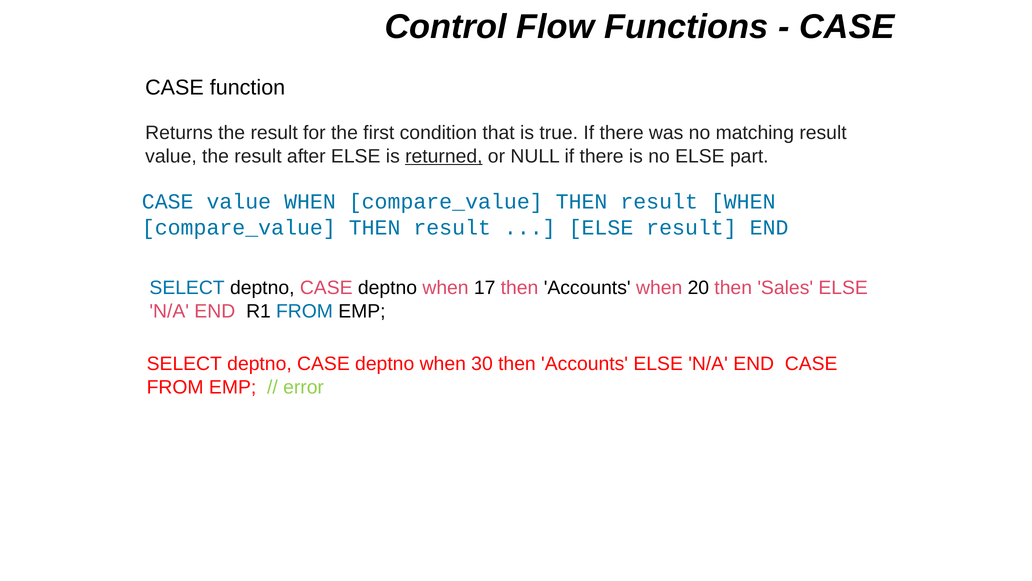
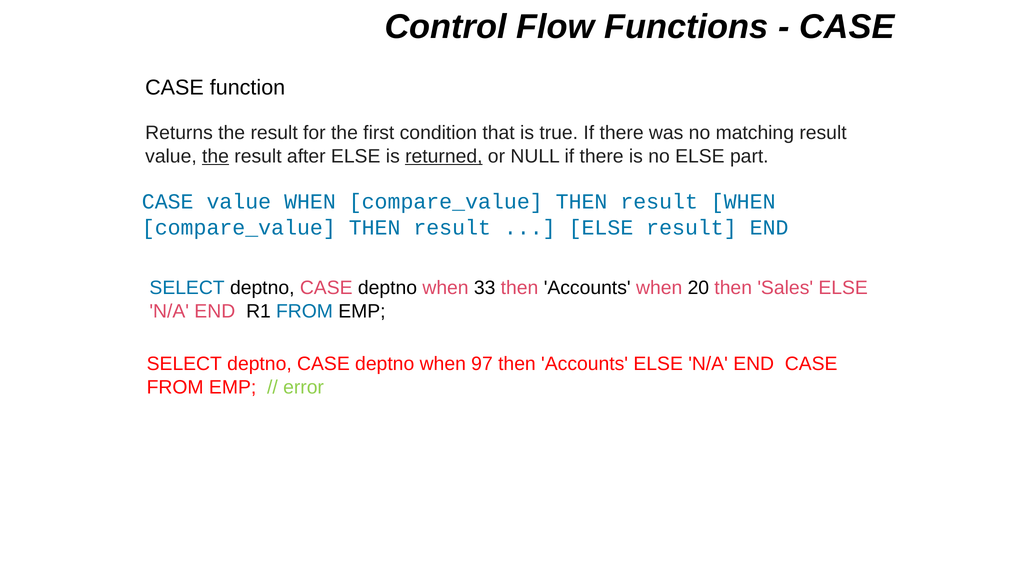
the at (216, 156) underline: none -> present
17: 17 -> 33
30: 30 -> 97
